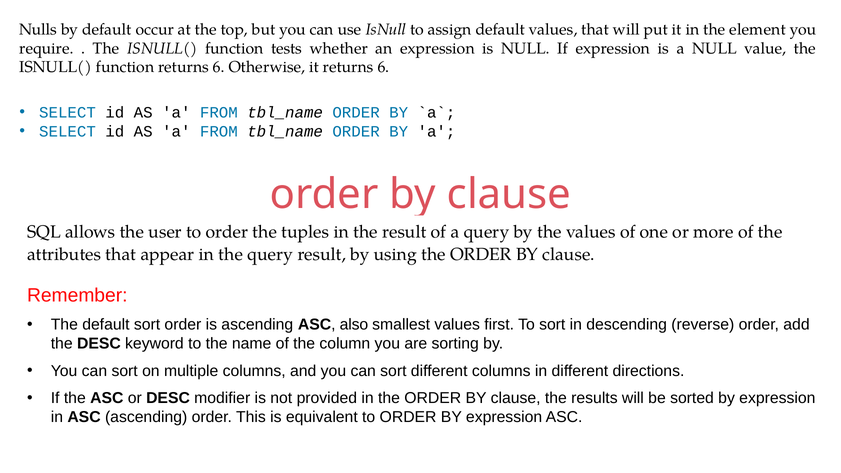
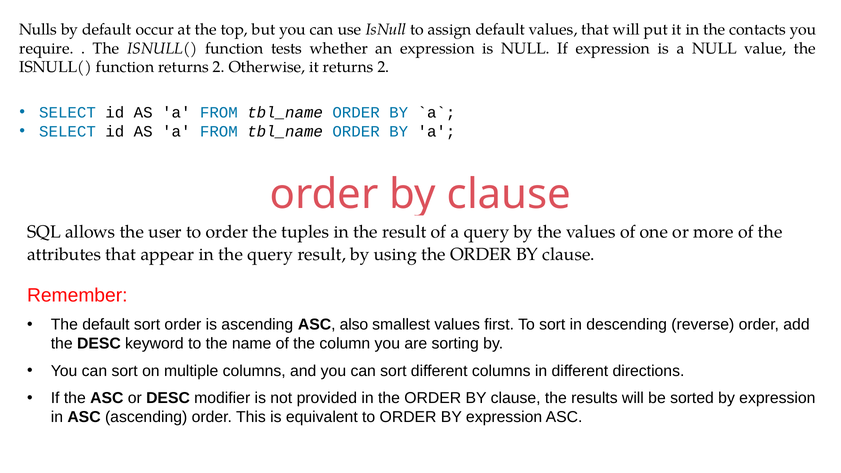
element: element -> contacts
function returns 6: 6 -> 2
it returns 6: 6 -> 2
